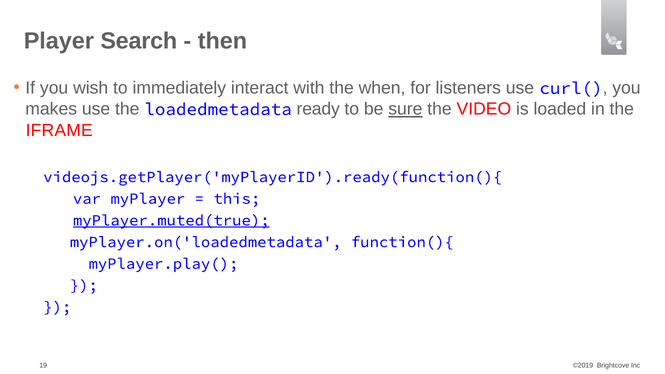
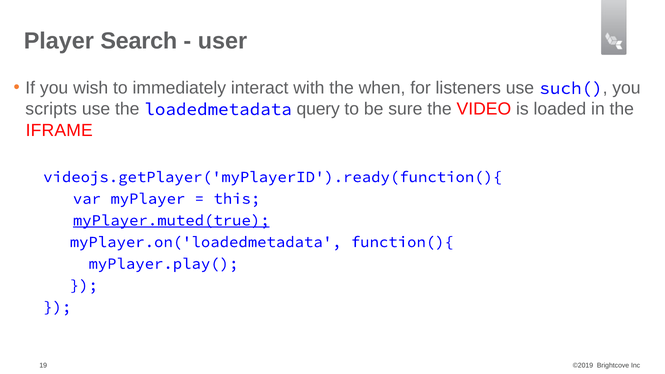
then: then -> user
curl(: curl( -> such(
makes: makes -> scripts
ready: ready -> query
sure underline: present -> none
